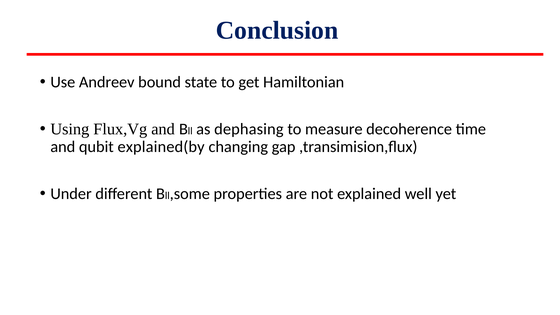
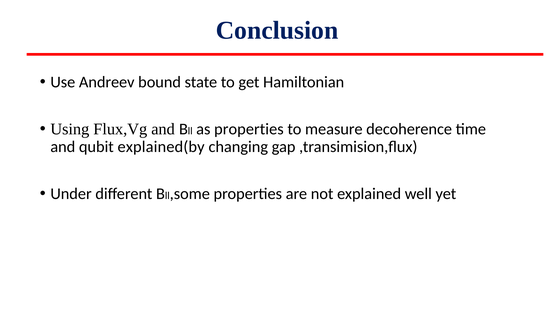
as dephasing: dephasing -> properties
